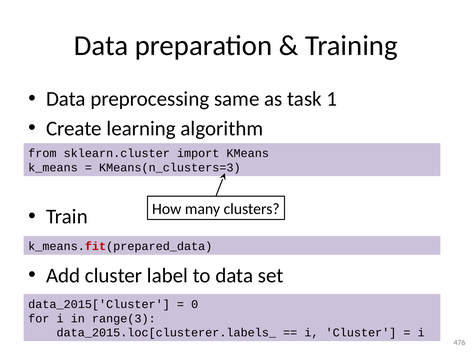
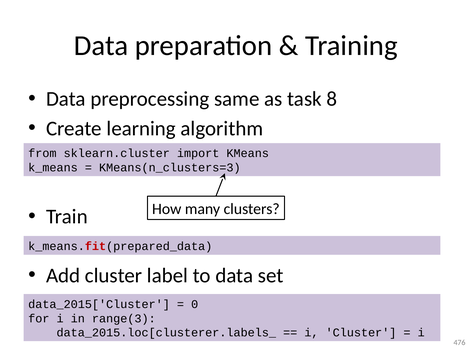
1: 1 -> 8
